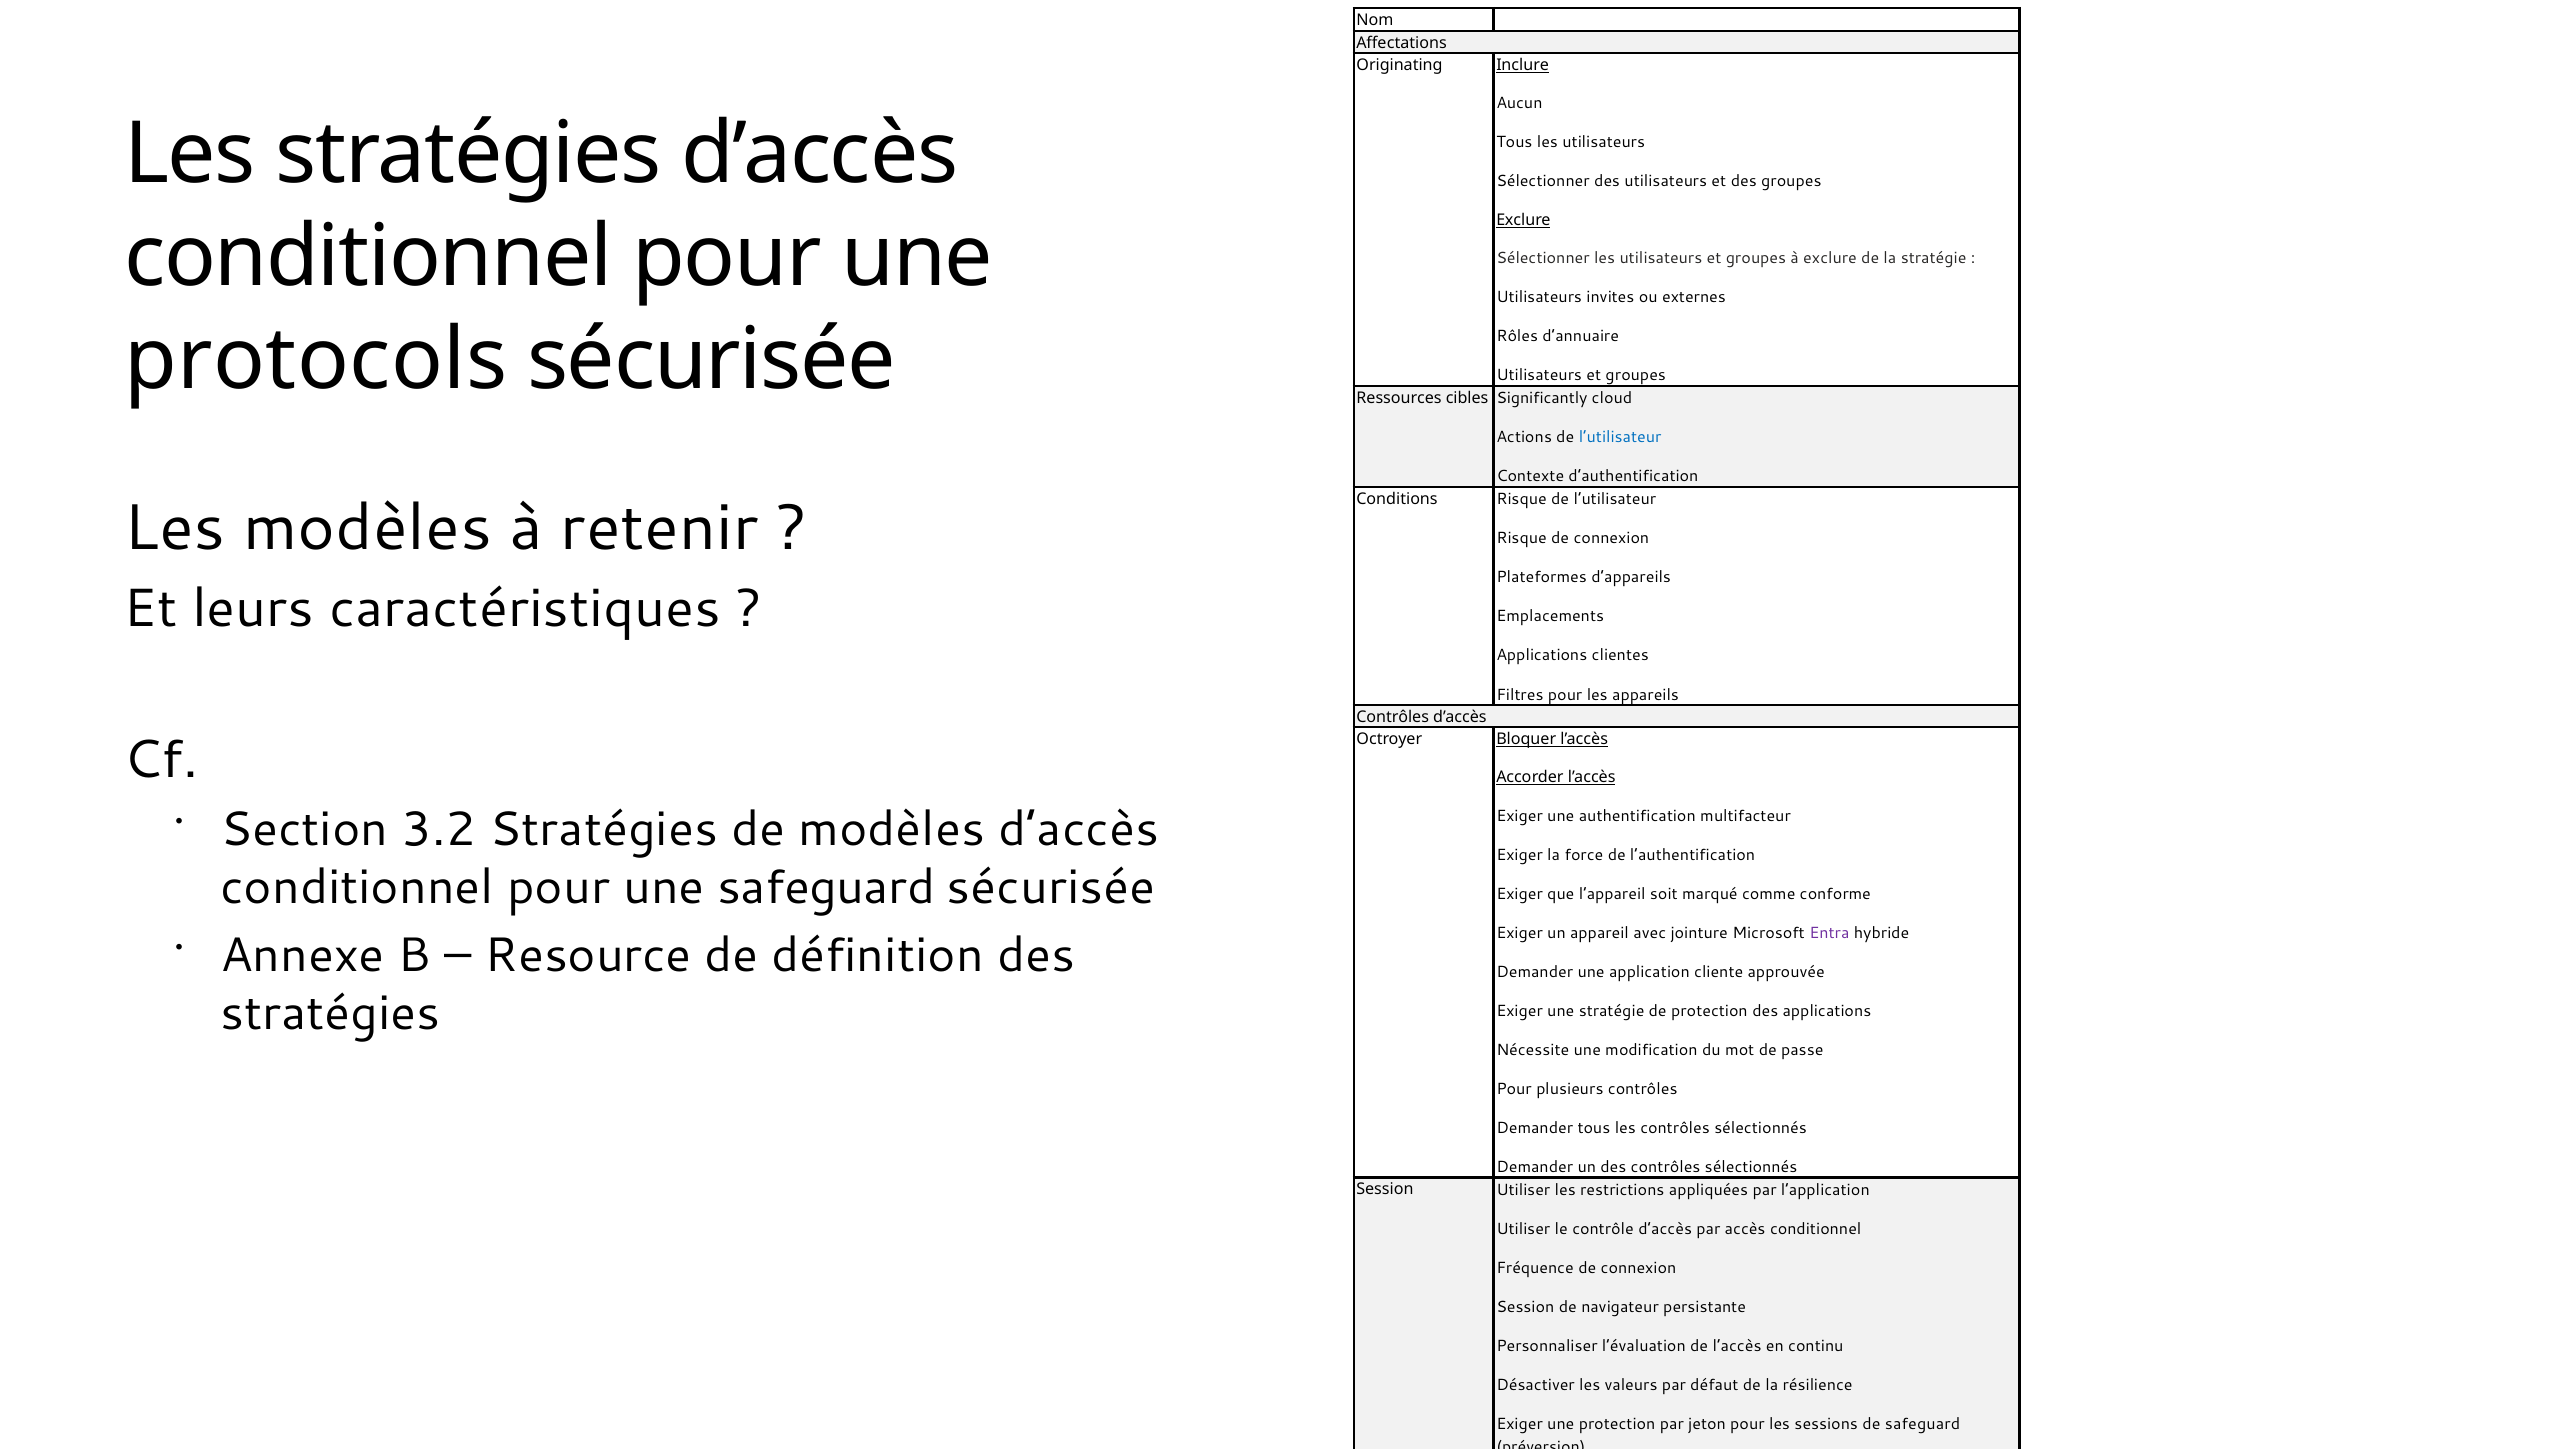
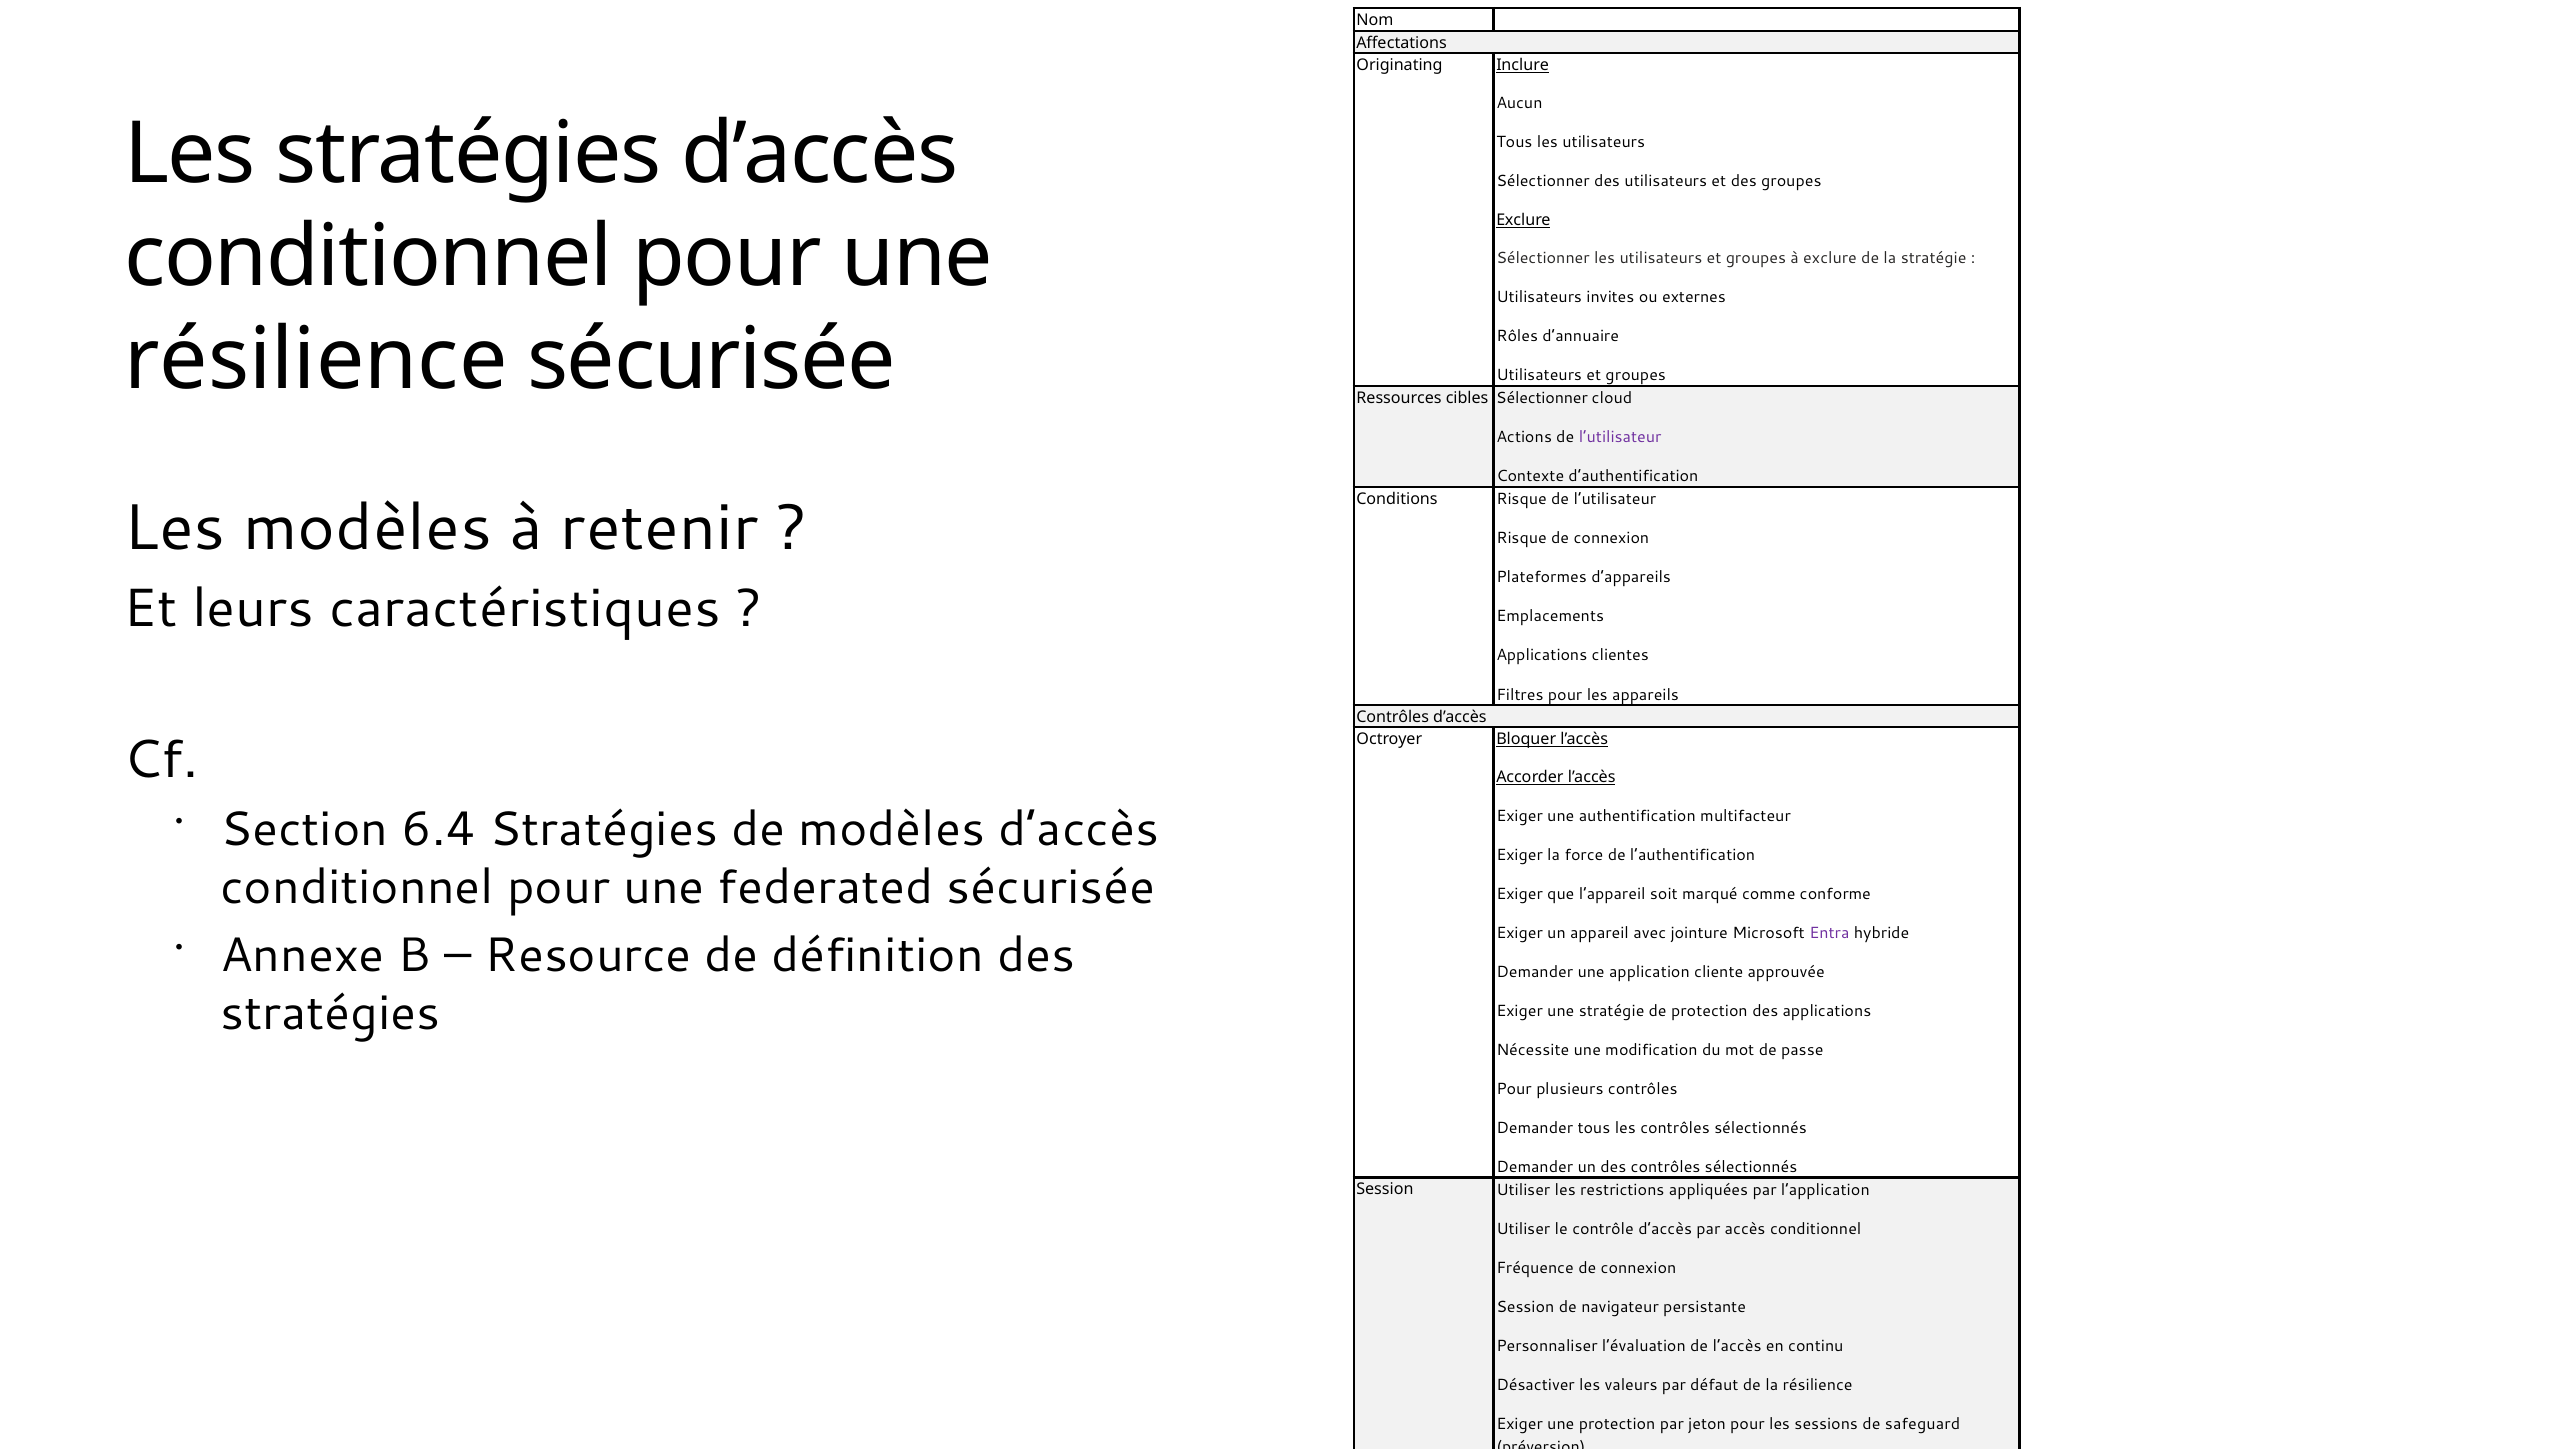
protocols at (316, 360): protocols -> résilience
cibles Significantly: Significantly -> Sélectionner
l’utilisateur at (1620, 438) colour: blue -> purple
3.2: 3.2 -> 6.4
une safeguard: safeguard -> federated
